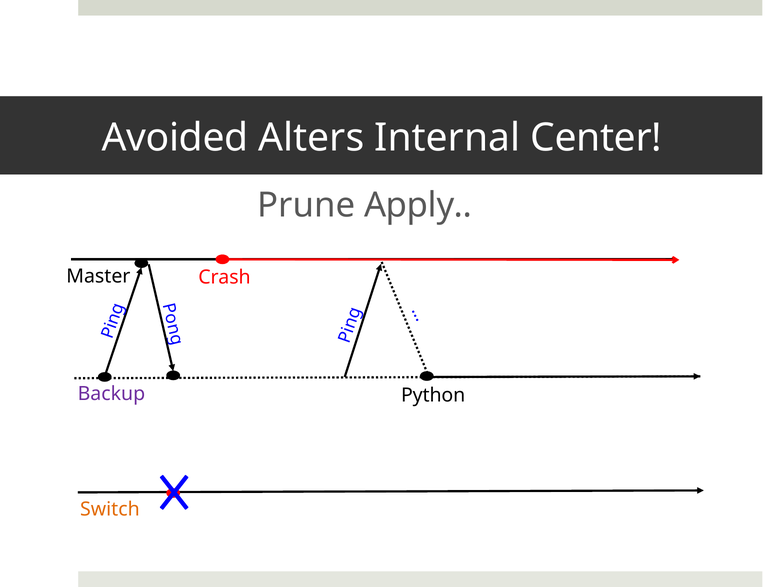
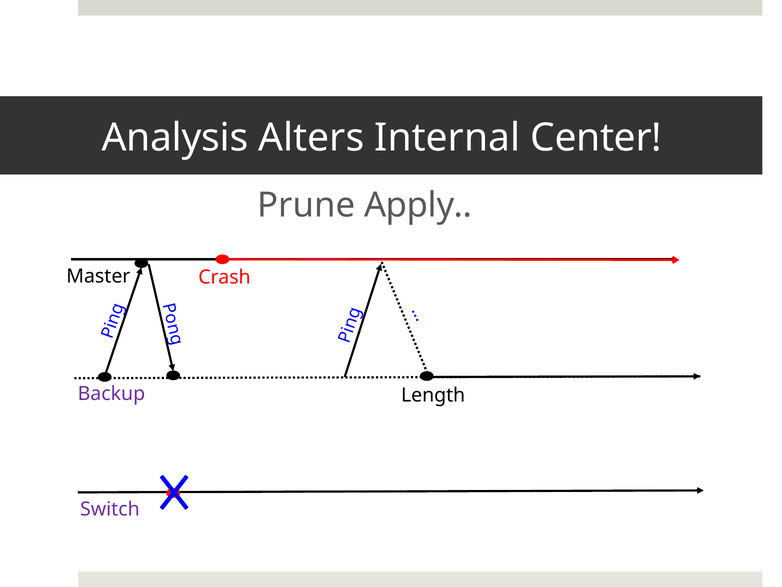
Avoided: Avoided -> Analysis
Python: Python -> Length
Switch colour: orange -> purple
